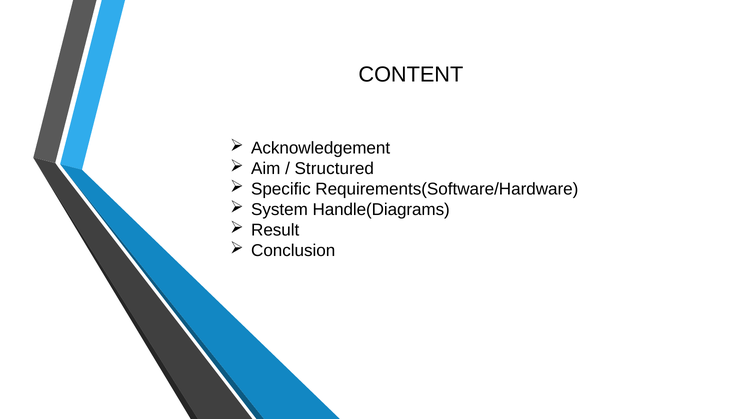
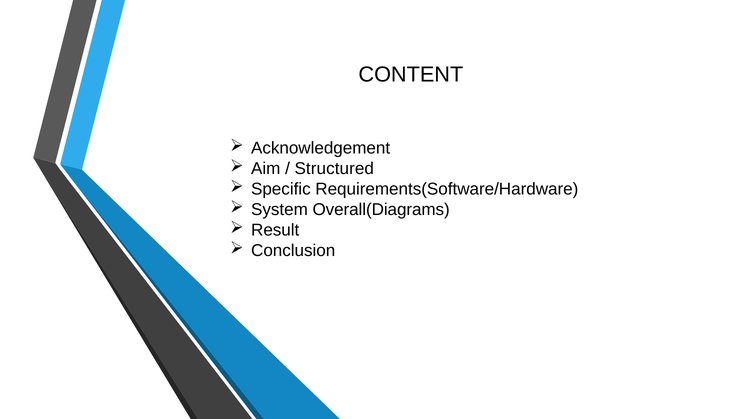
Handle(Diagrams: Handle(Diagrams -> Overall(Diagrams
